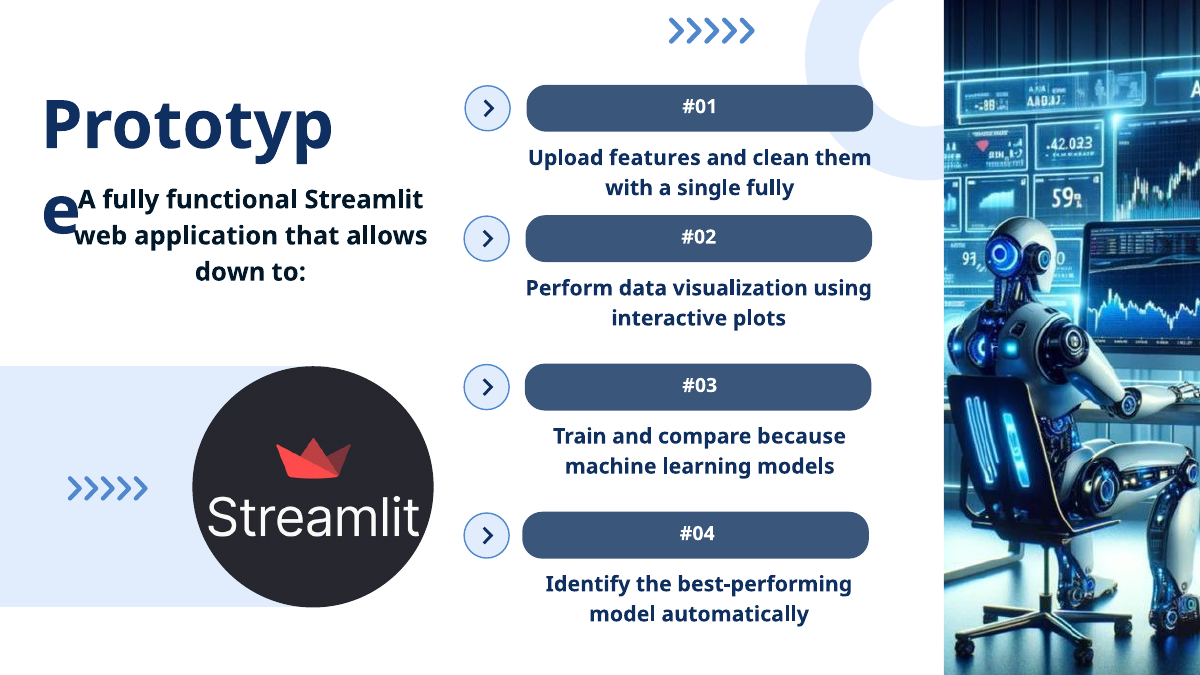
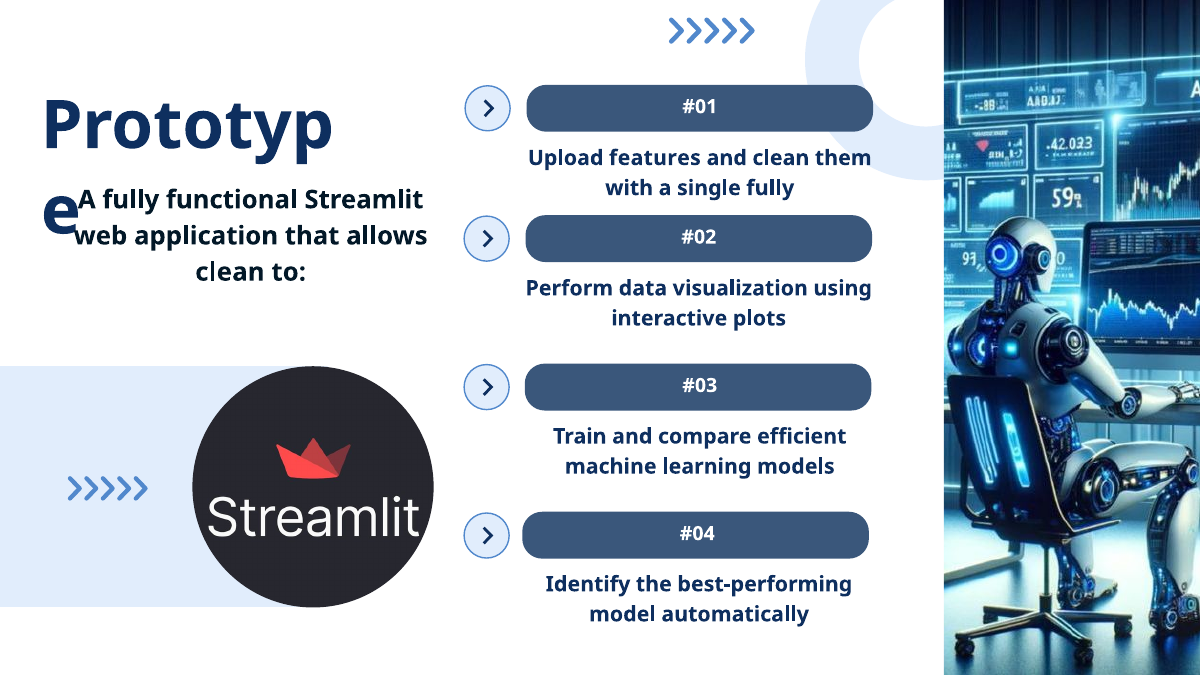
down at (230, 272): down -> clean
because: because -> efficient
